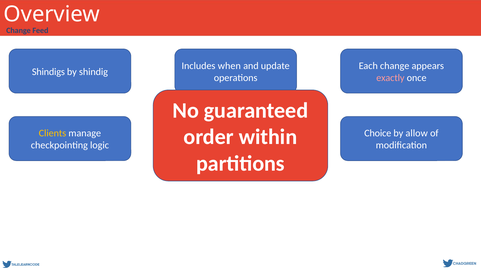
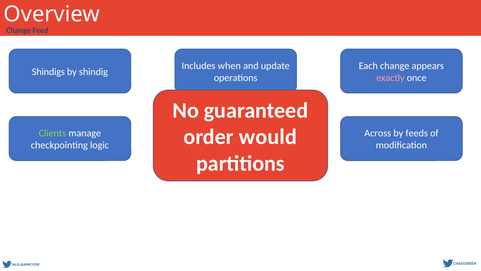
within: within -> would
Clients colour: yellow -> light green
Choice: Choice -> Across
allow: allow -> feeds
